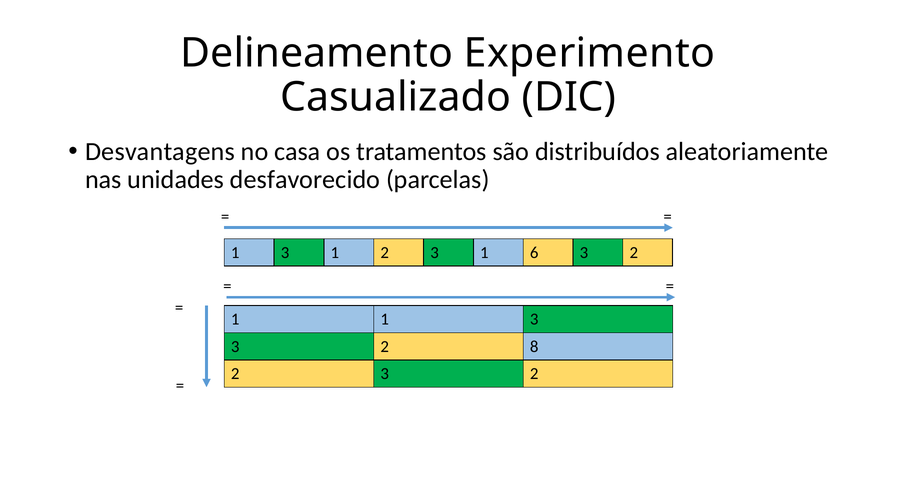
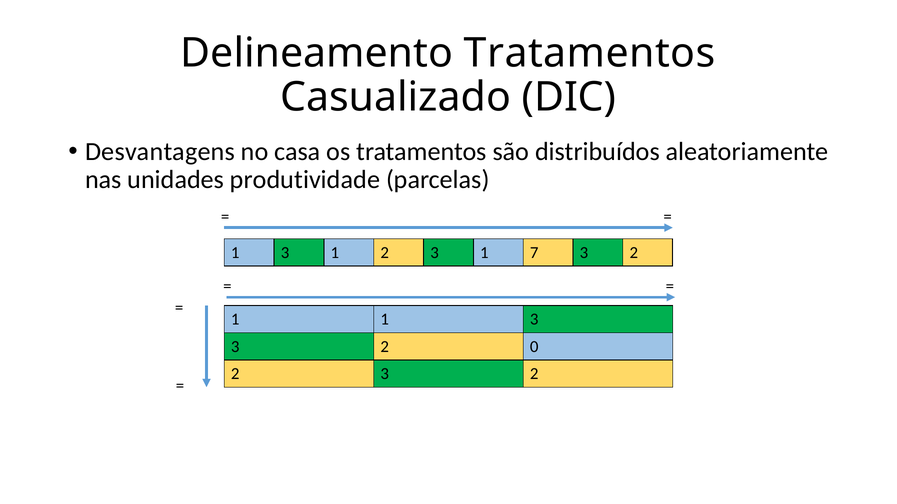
Delineamento Experimento: Experimento -> Tratamentos
desfavorecido: desfavorecido -> produtividade
6: 6 -> 7
8: 8 -> 0
